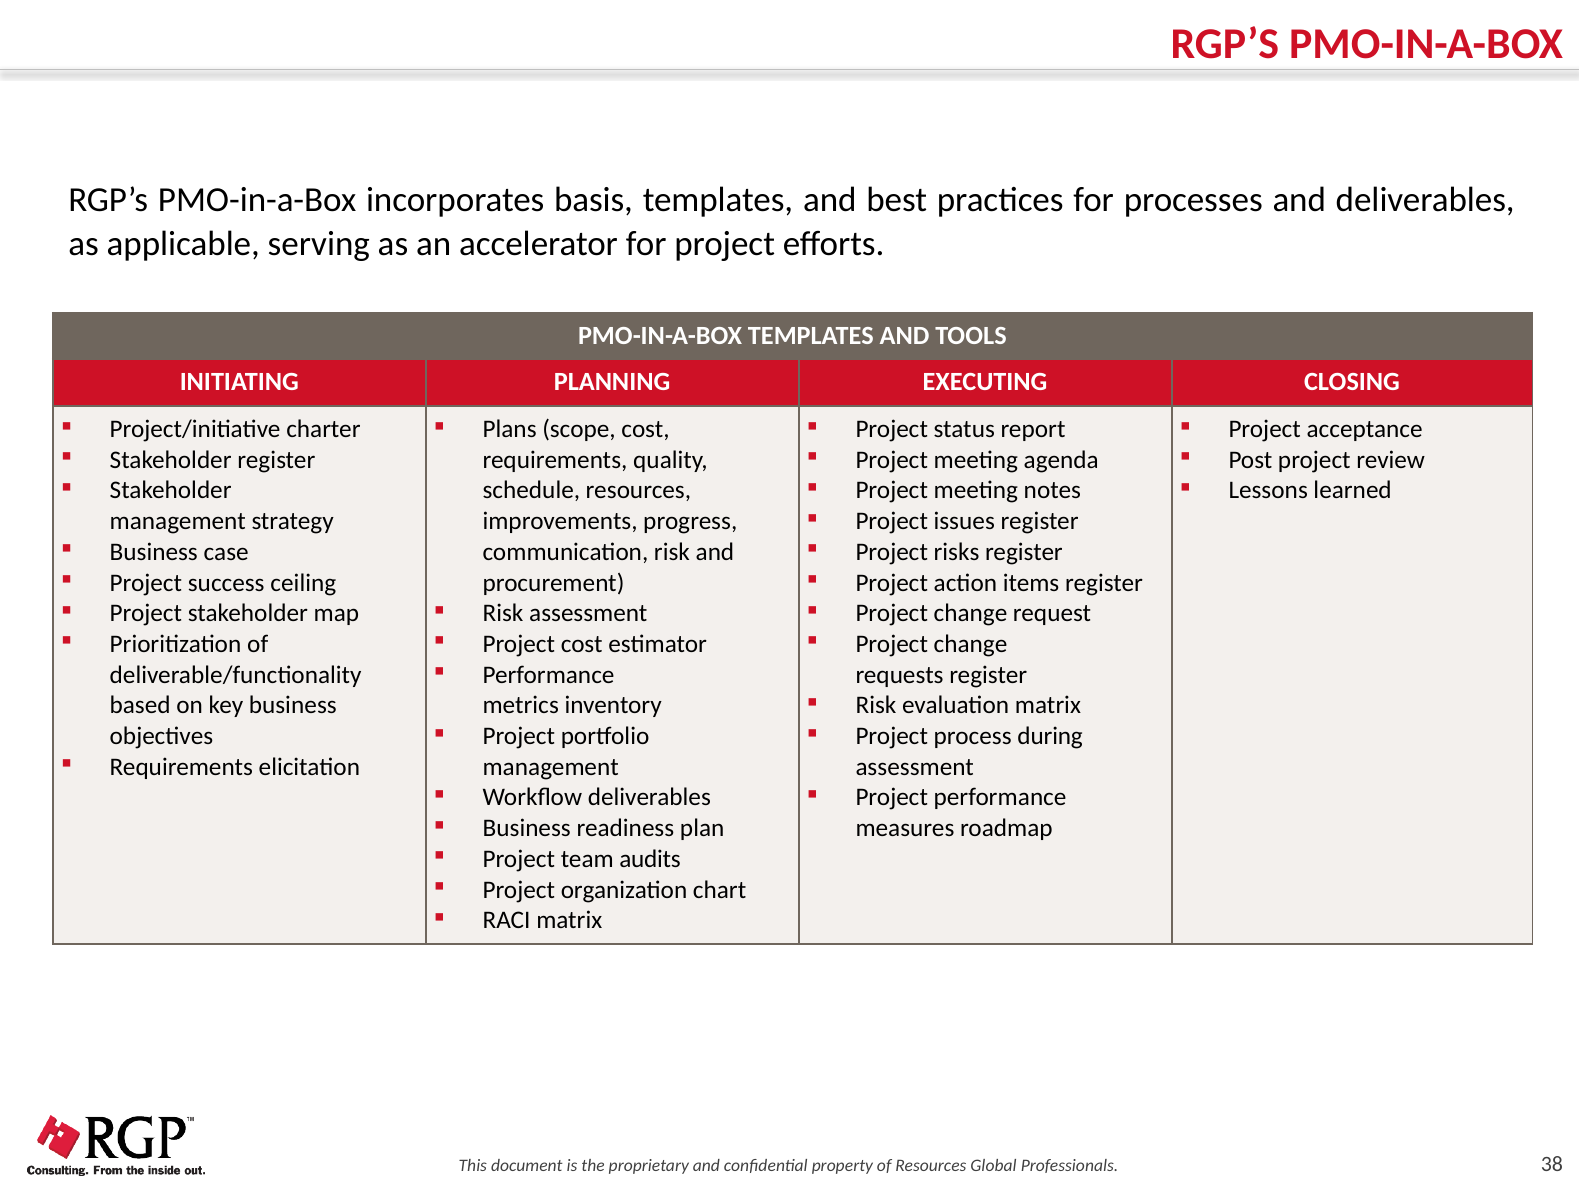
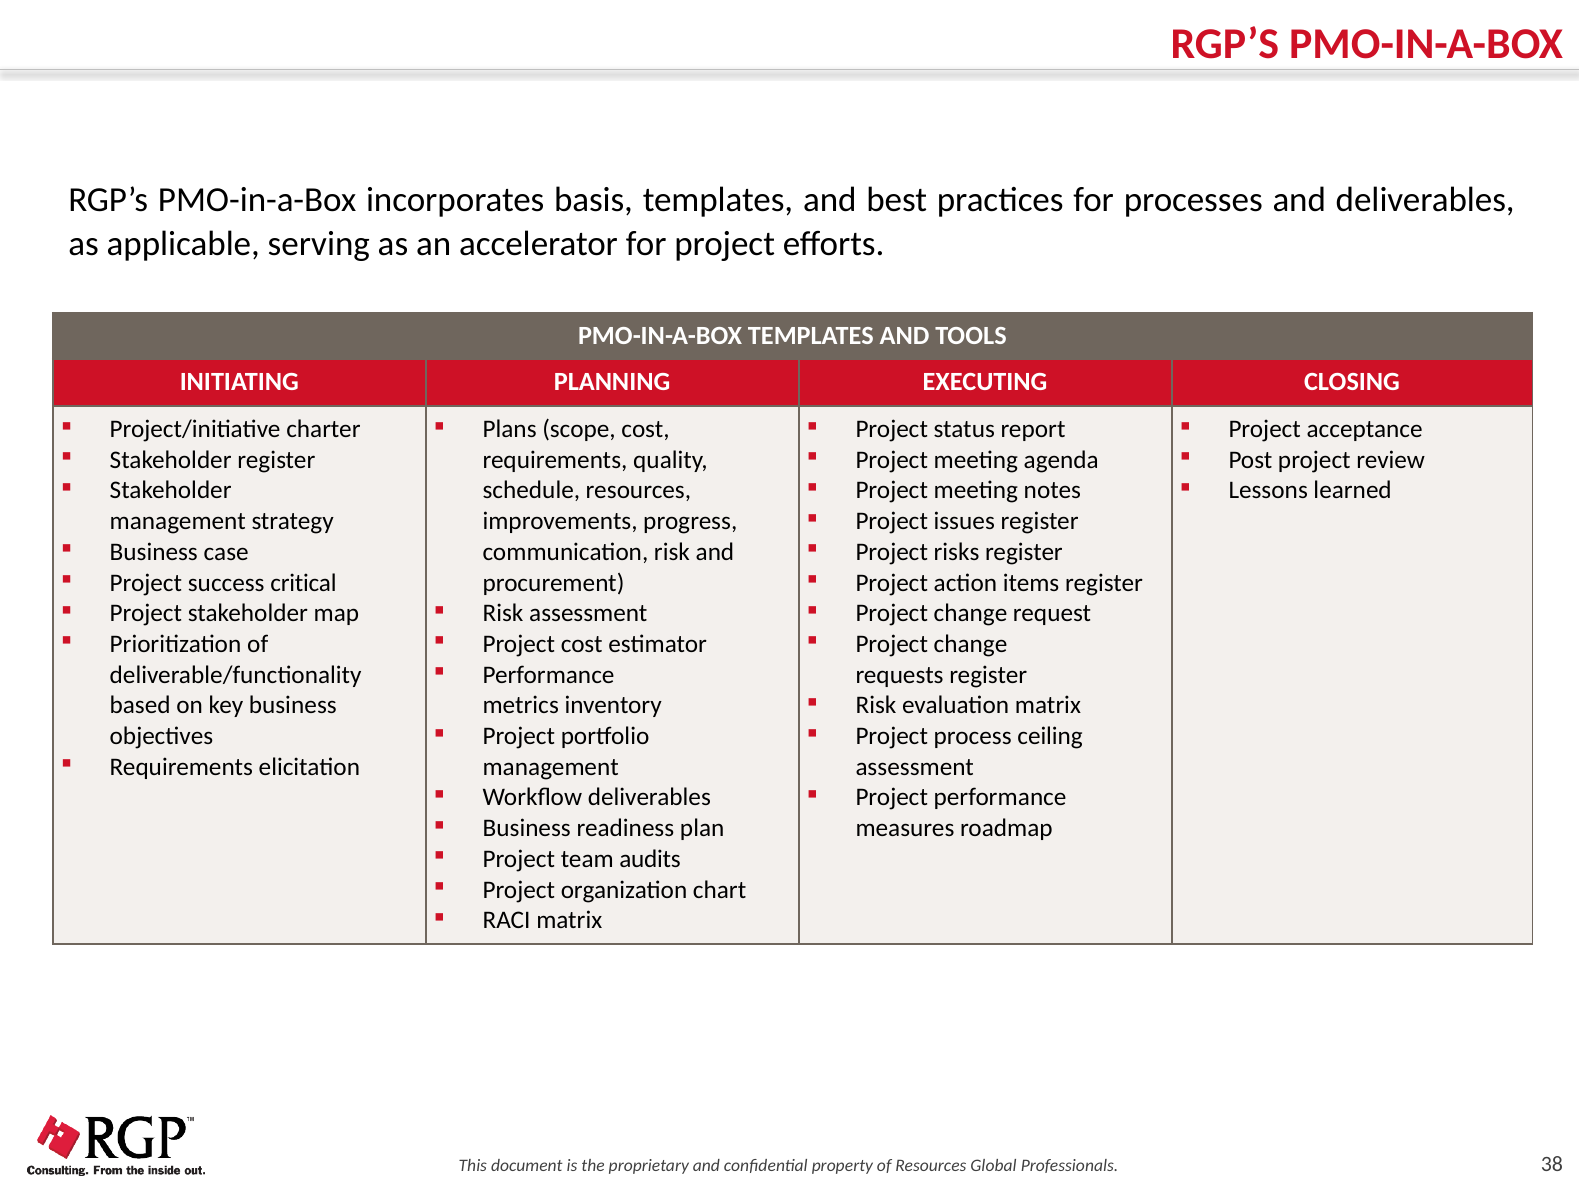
ceiling: ceiling -> critical
during: during -> ceiling
